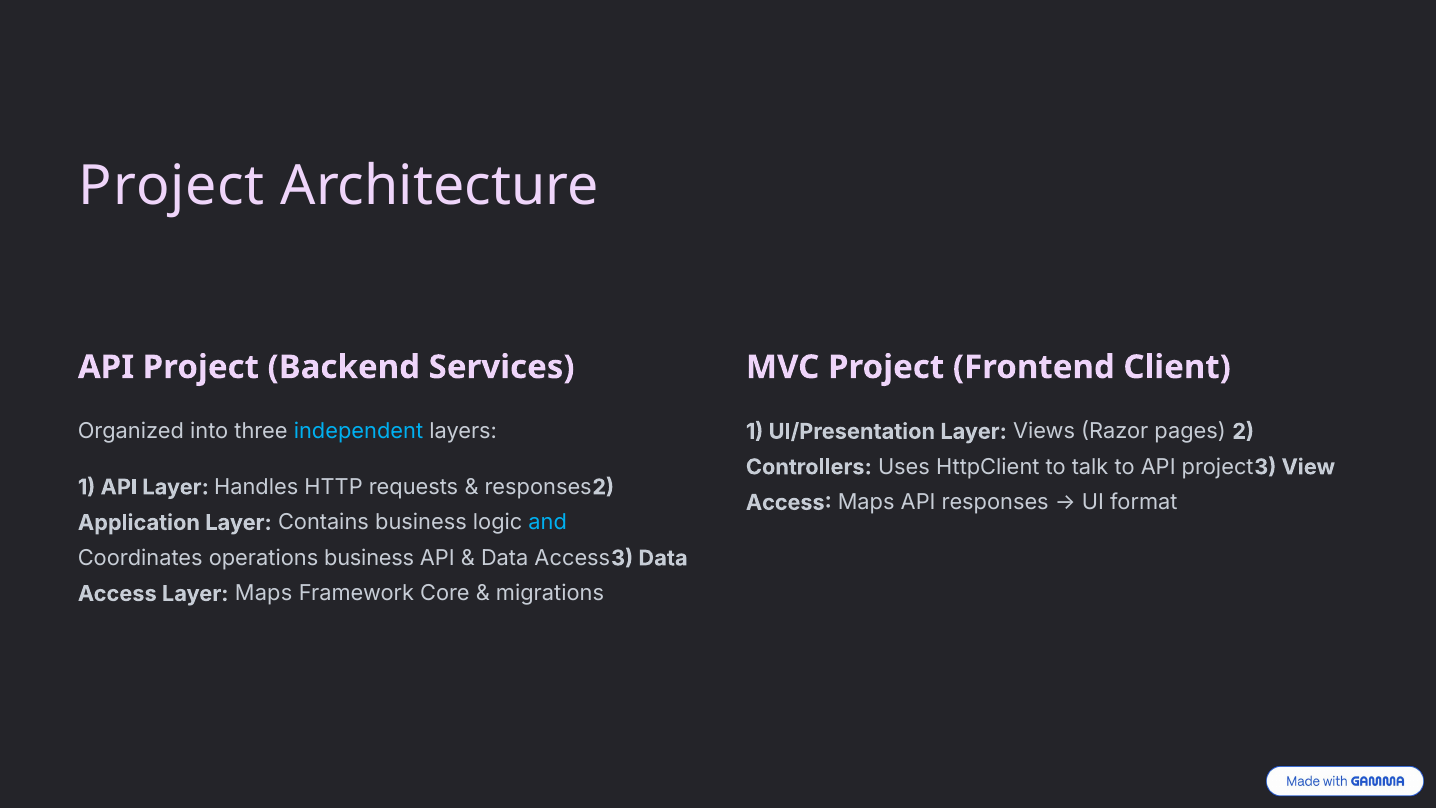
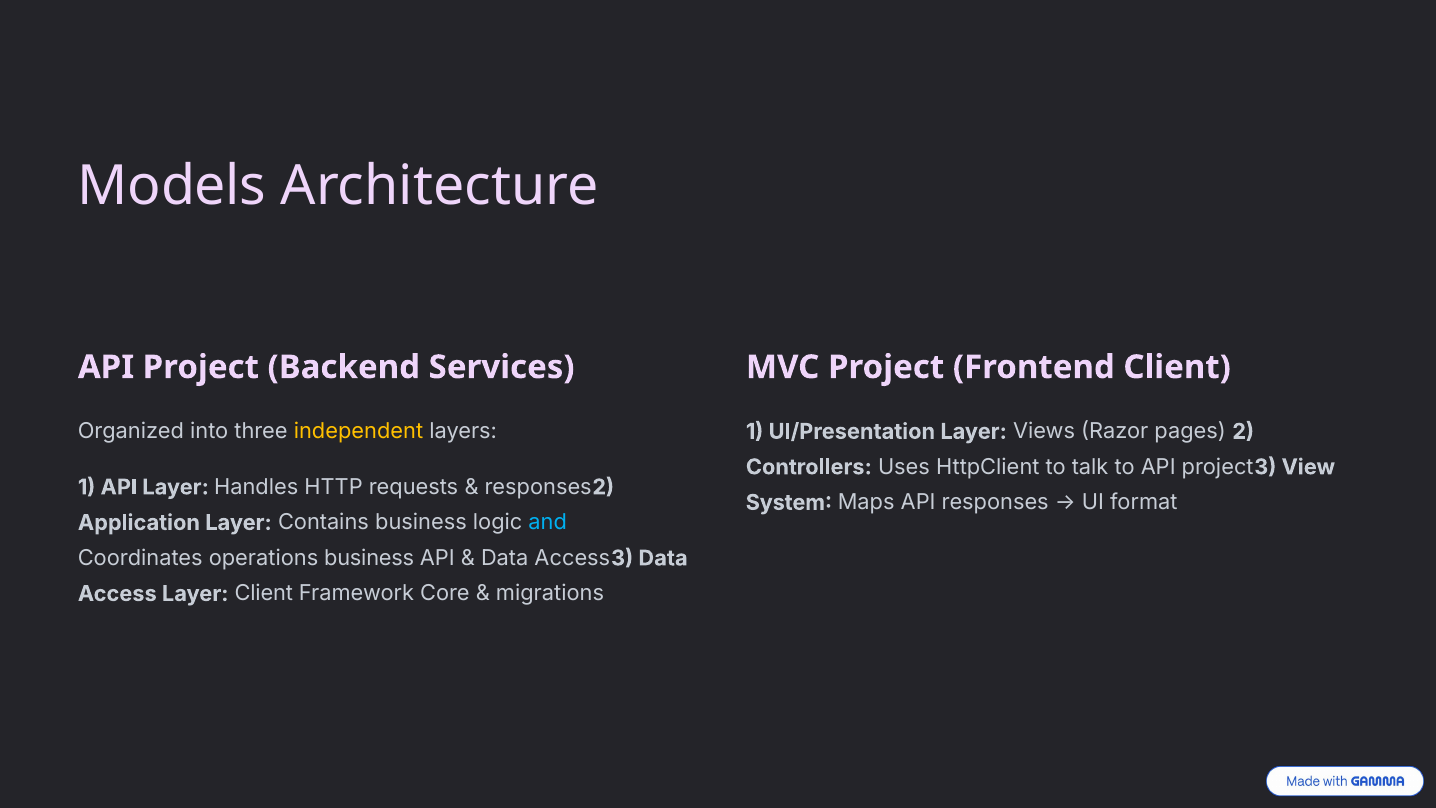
Project at (172, 186): Project -> Models
independent colour: light blue -> yellow
Access at (789, 502): Access -> System
Layer Maps: Maps -> Client
